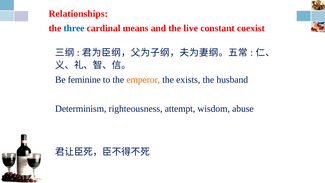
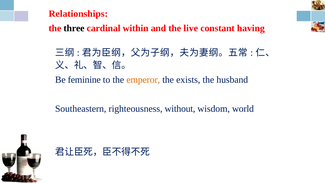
three colour: blue -> black
means: means -> within
coexist: coexist -> having
Determinism: Determinism -> Southeastern
attempt: attempt -> without
abuse: abuse -> world
